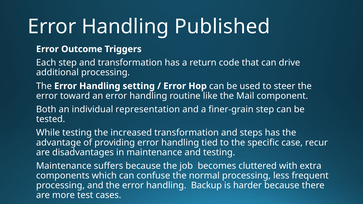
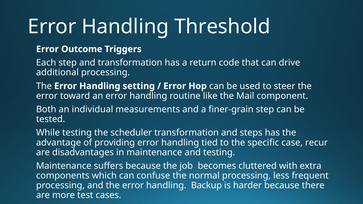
Published: Published -> Threshold
representation: representation -> measurements
increased: increased -> scheduler
